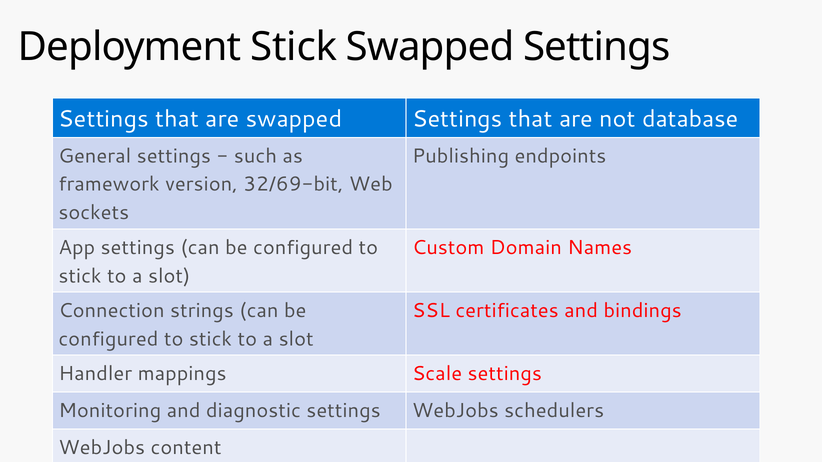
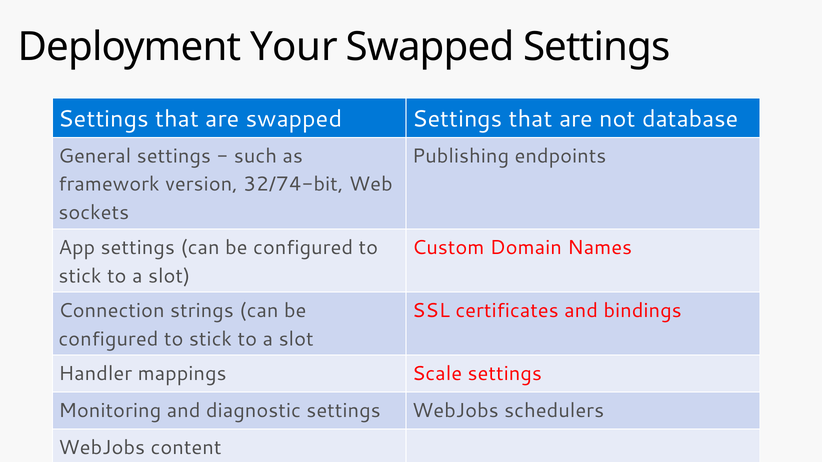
Deployment Stick: Stick -> Your
32/69-bit: 32/69-bit -> 32/74-bit
